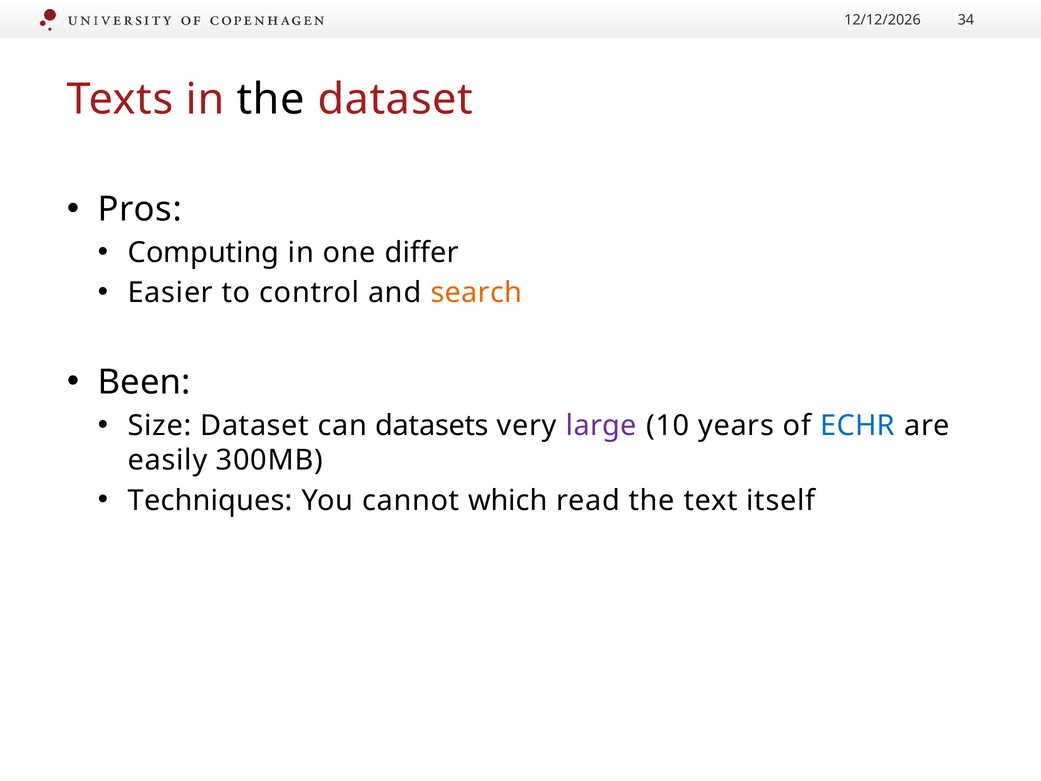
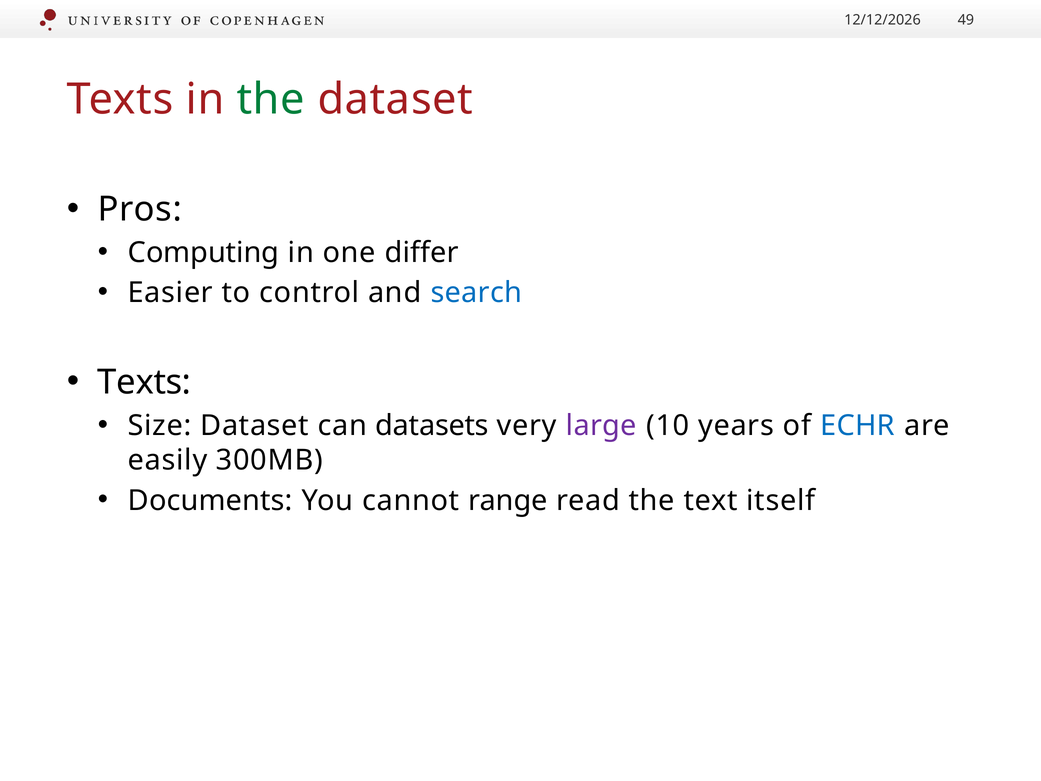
34: 34 -> 49
the at (271, 100) colour: black -> green
search colour: orange -> blue
Been at (144, 382): Been -> Texts
Techniques: Techniques -> Documents
which: which -> range
